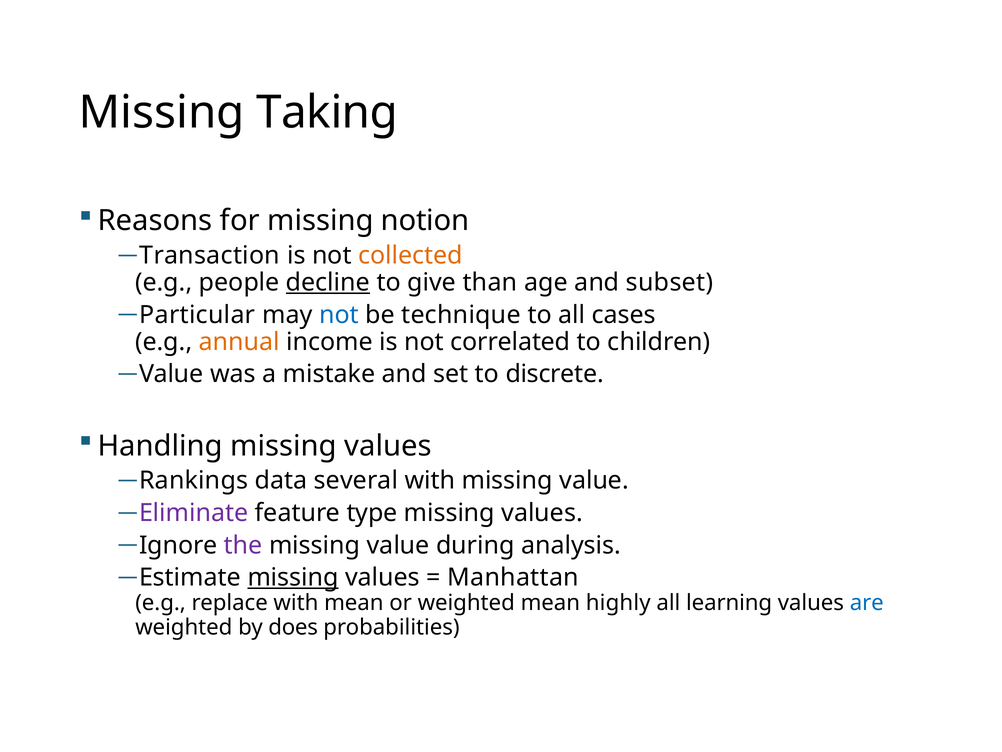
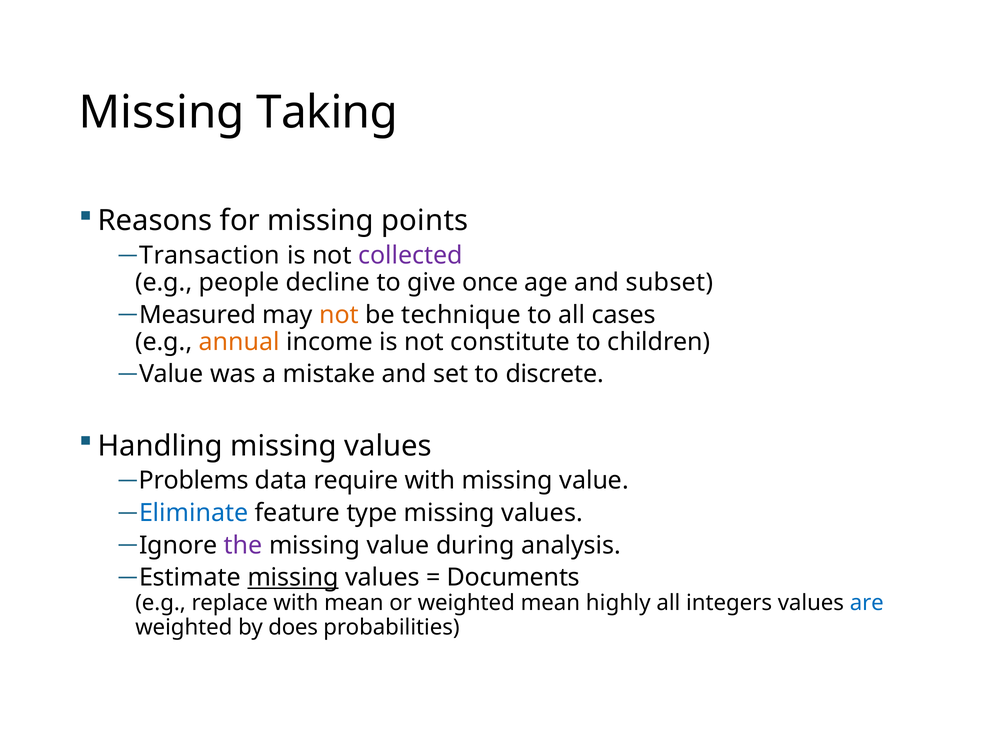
notion: notion -> points
collected colour: orange -> purple
decline underline: present -> none
than: than -> once
Particular: Particular -> Measured
not at (339, 315) colour: blue -> orange
correlated: correlated -> constitute
Rankings: Rankings -> Problems
several: several -> require
Eliminate colour: purple -> blue
Manhattan: Manhattan -> Documents
learning: learning -> integers
